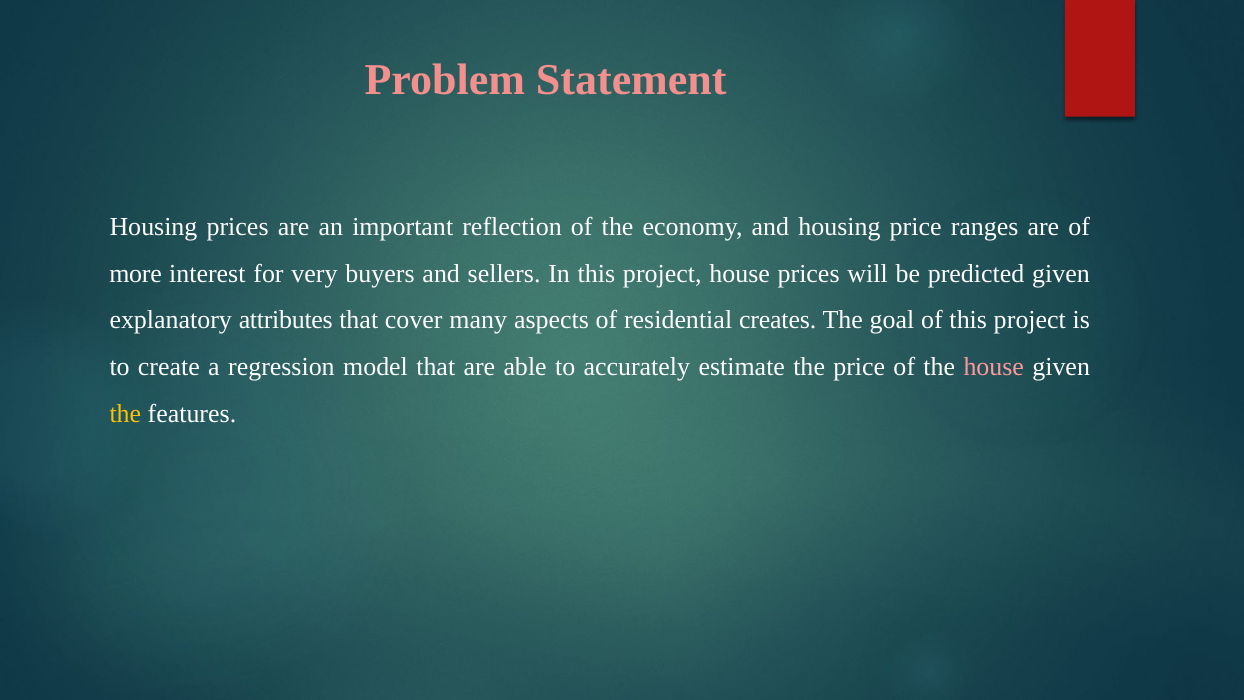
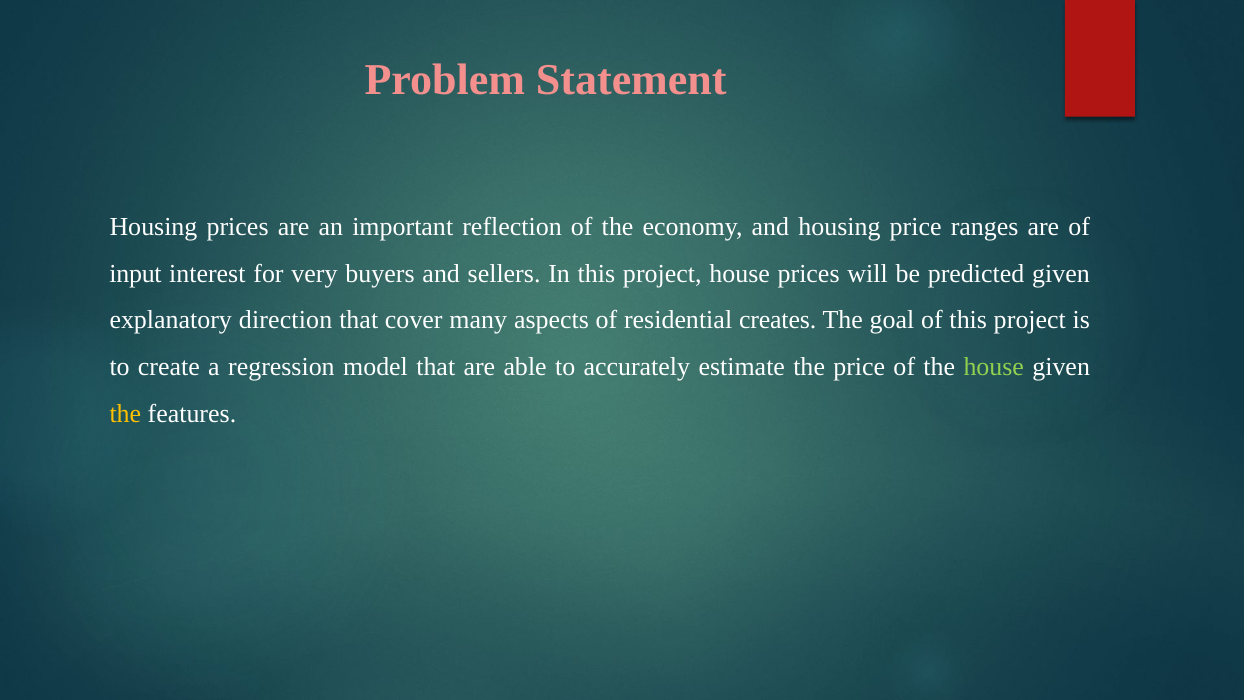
more: more -> input
attributes: attributes -> direction
house at (994, 367) colour: pink -> light green
